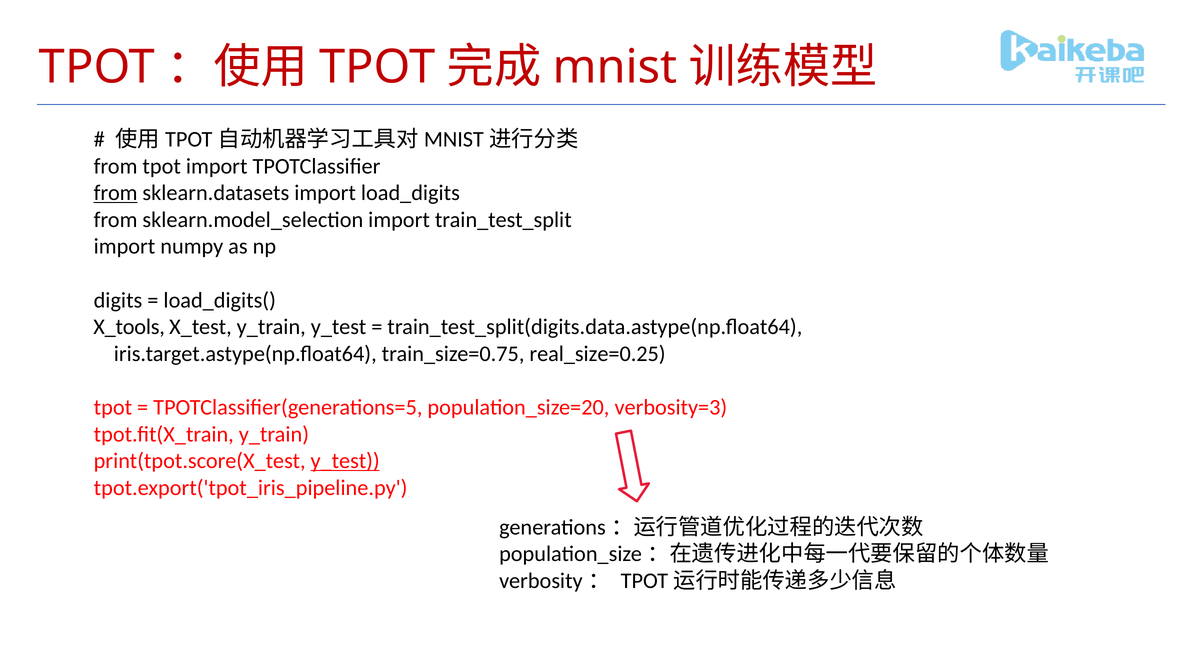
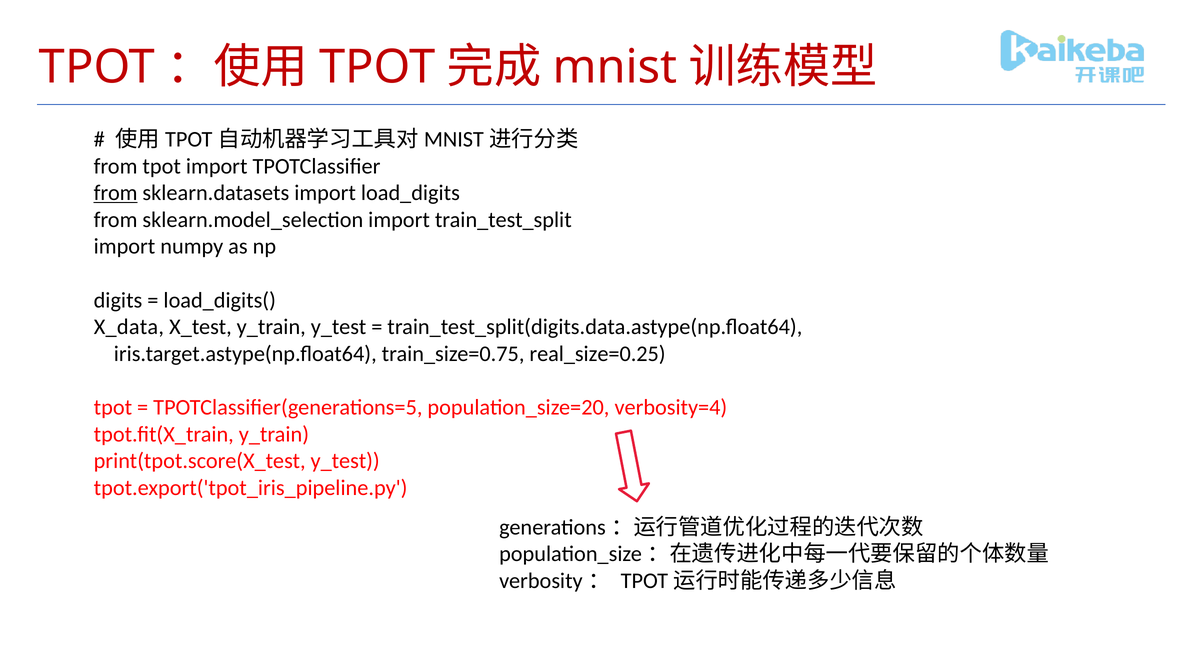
X_tools: X_tools -> X_data
verbosity=3: verbosity=3 -> verbosity=4
y_test at (345, 461) underline: present -> none
